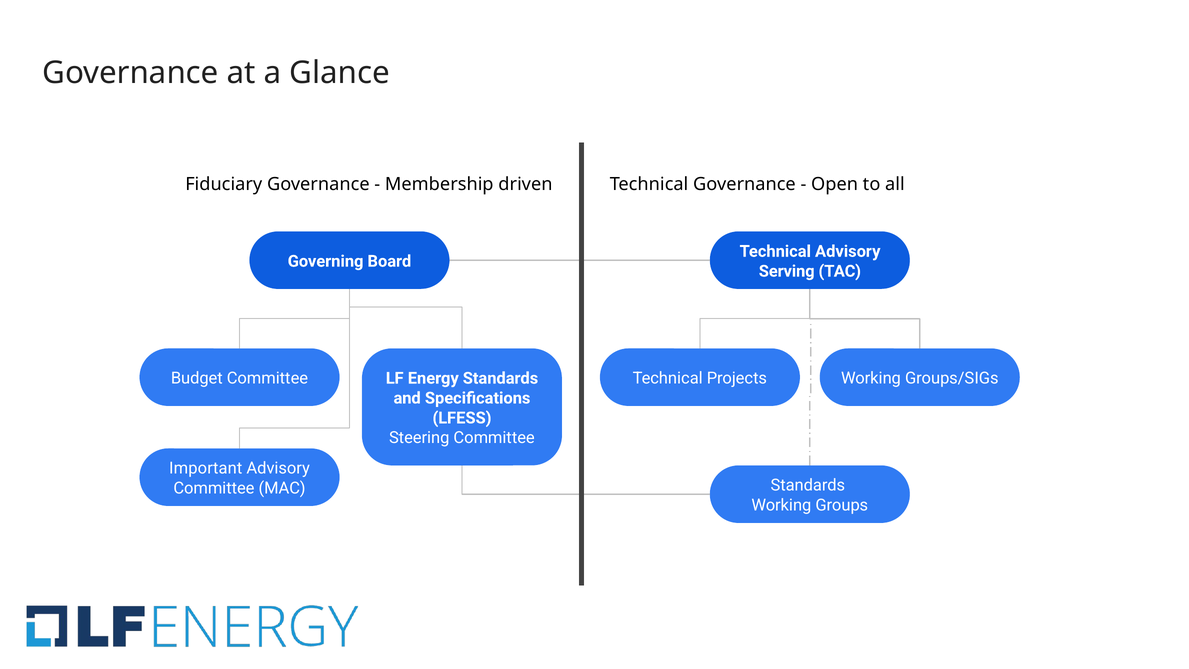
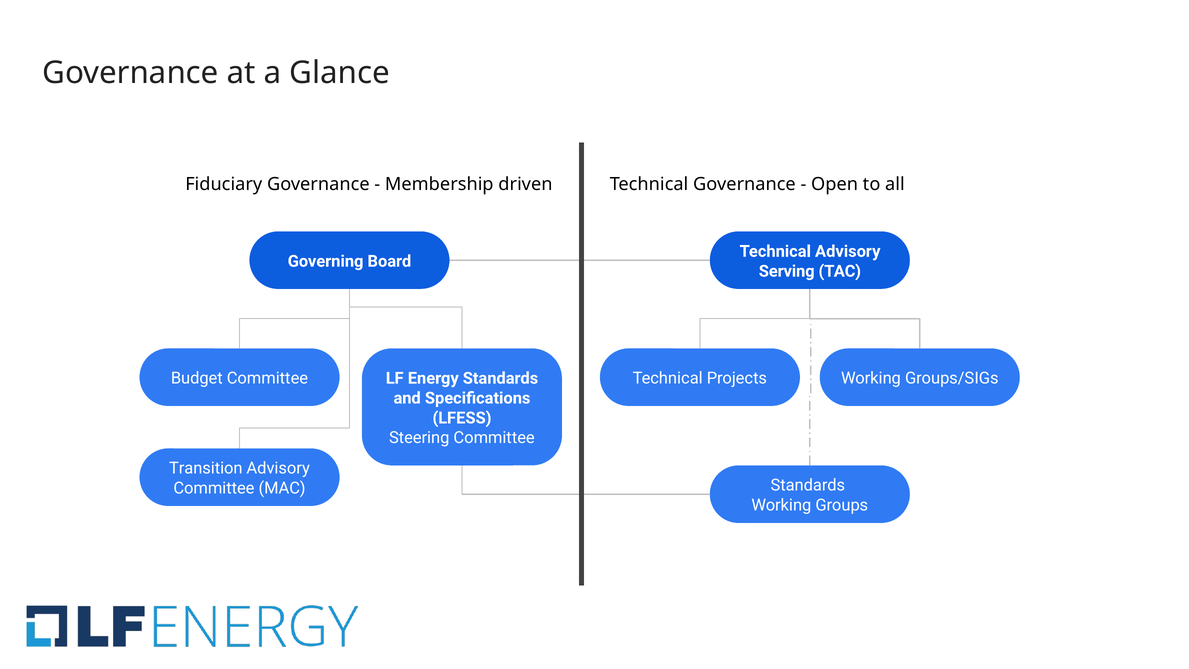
Important: Important -> Transition
